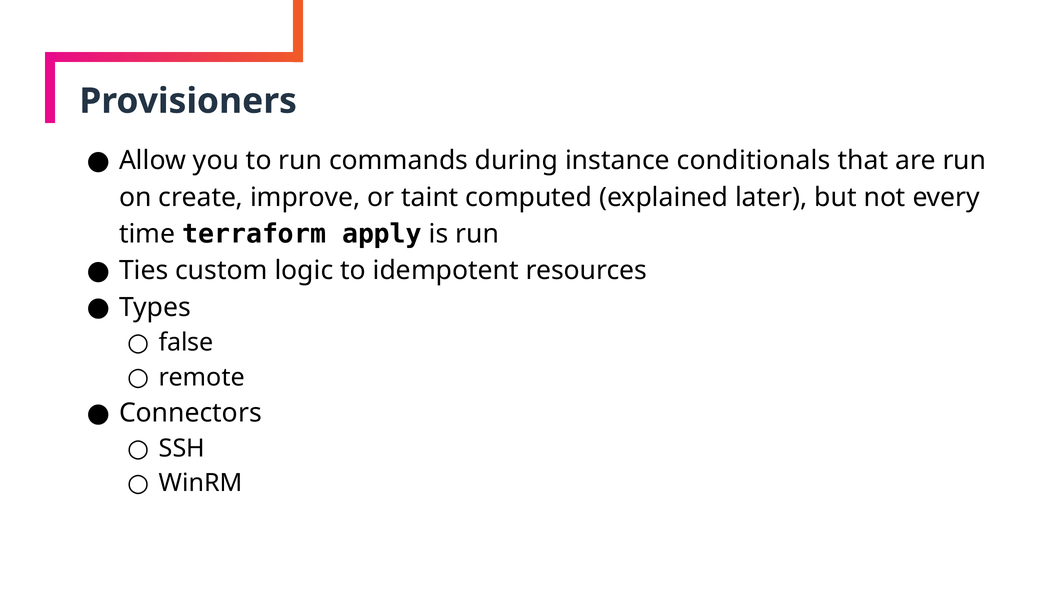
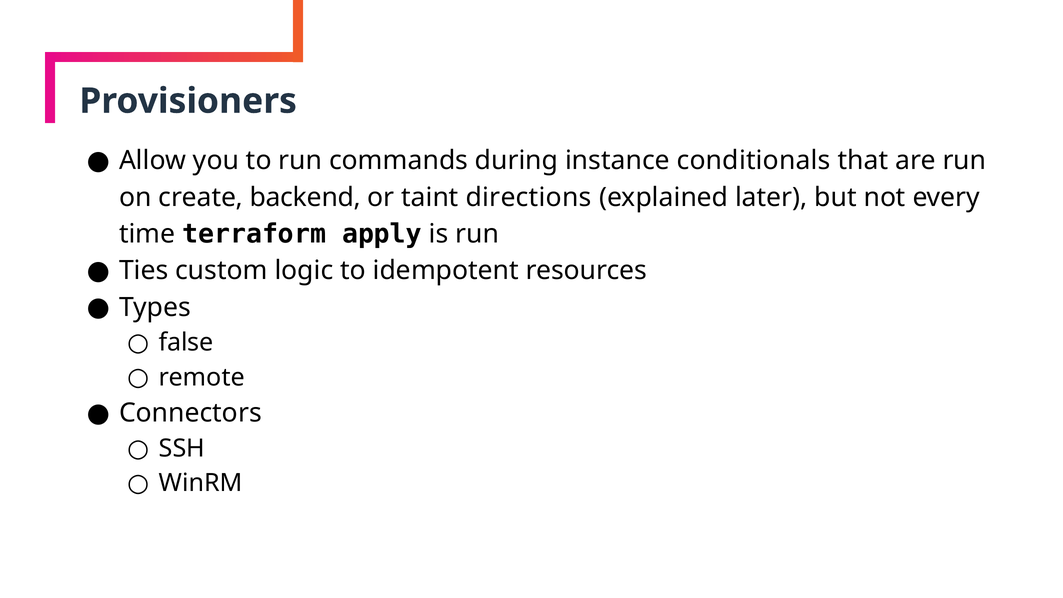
improve: improve -> backend
computed: computed -> directions
